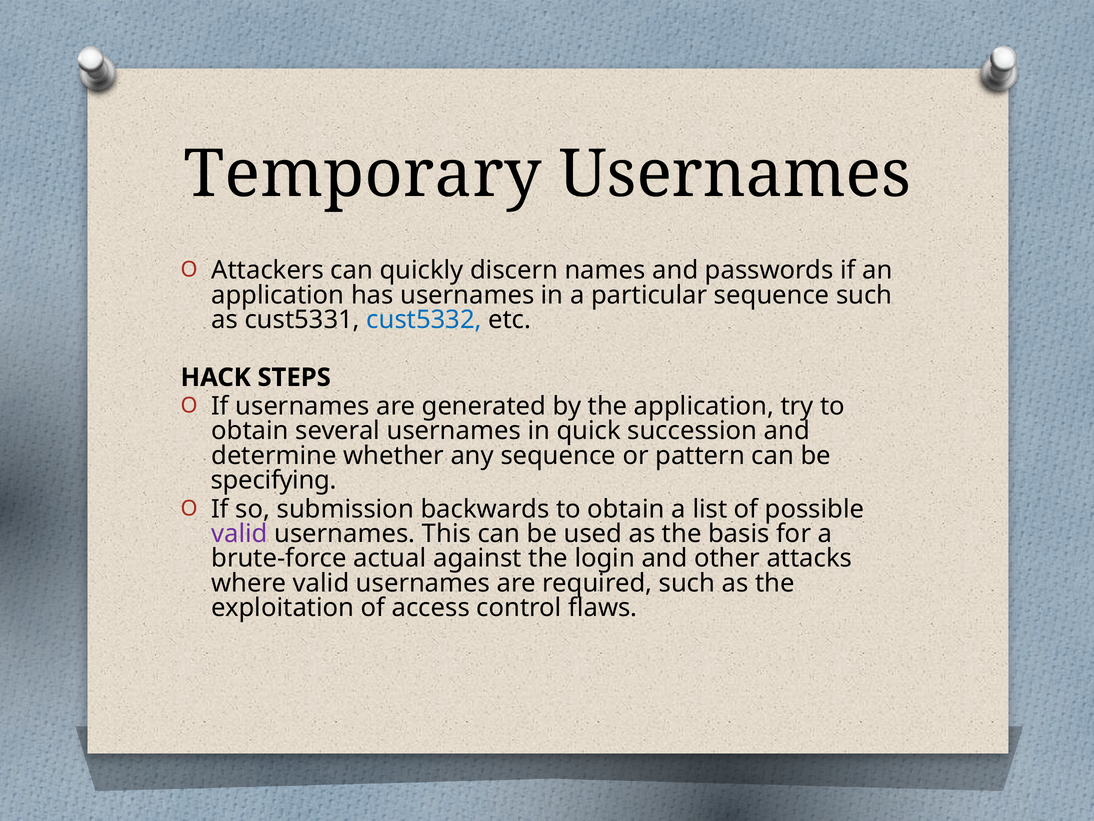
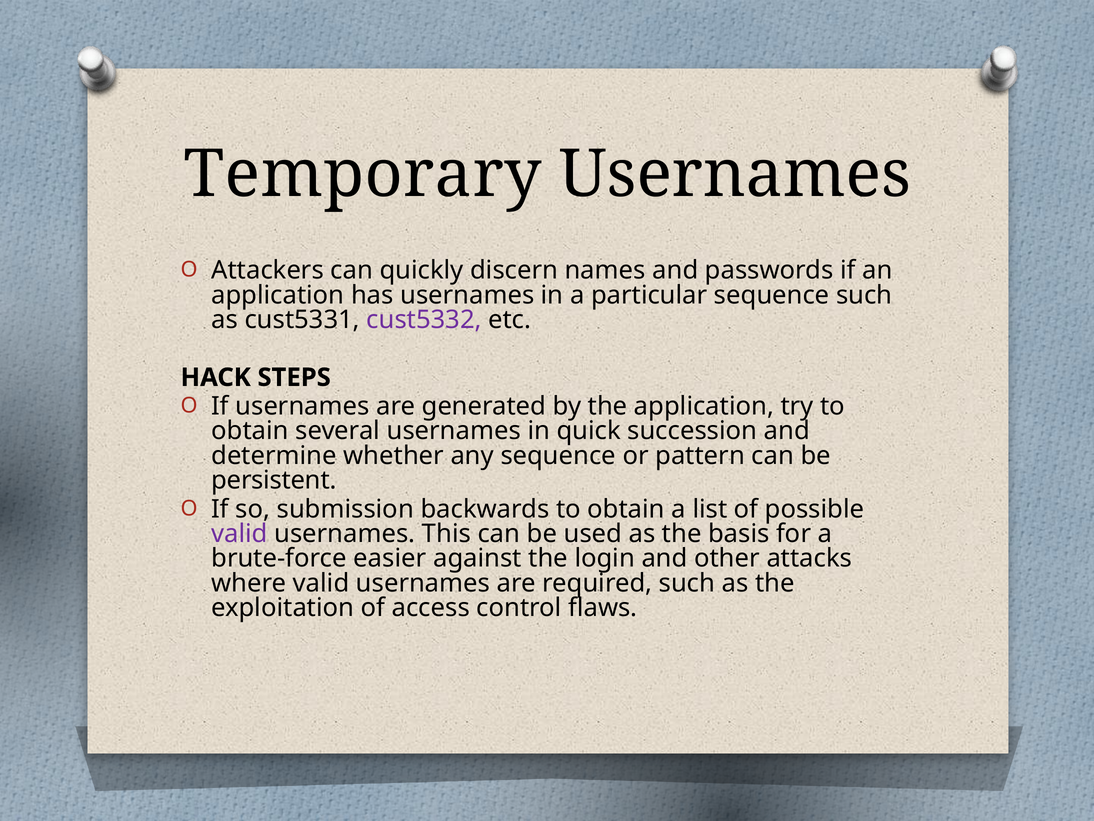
cust5332 colour: blue -> purple
specifying: specifying -> persistent
actual: actual -> easier
